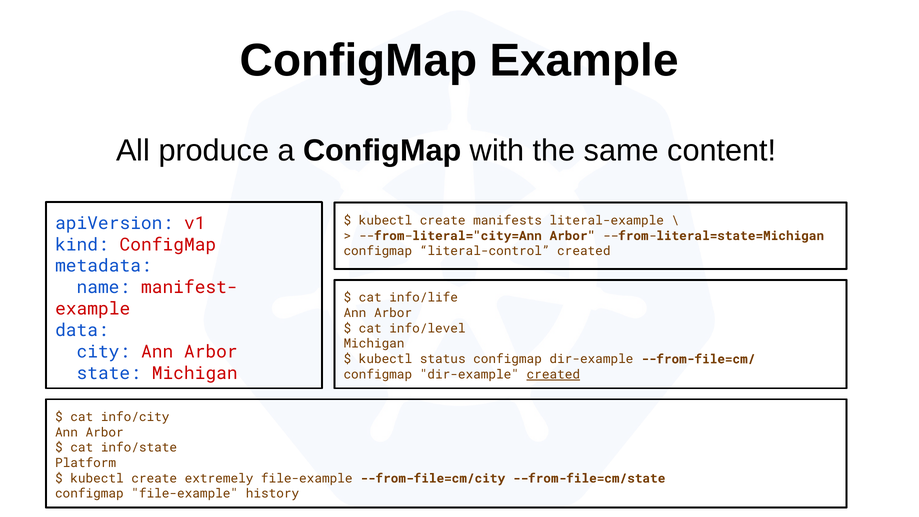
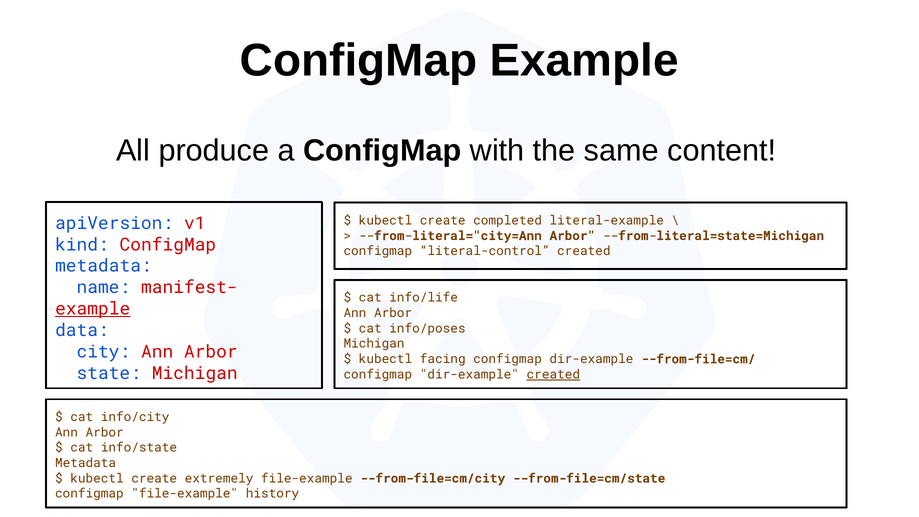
manifests: manifests -> completed
example at (93, 309) underline: none -> present
info/level: info/level -> info/poses
status: status -> facing
Platform at (86, 463): Platform -> Metadata
